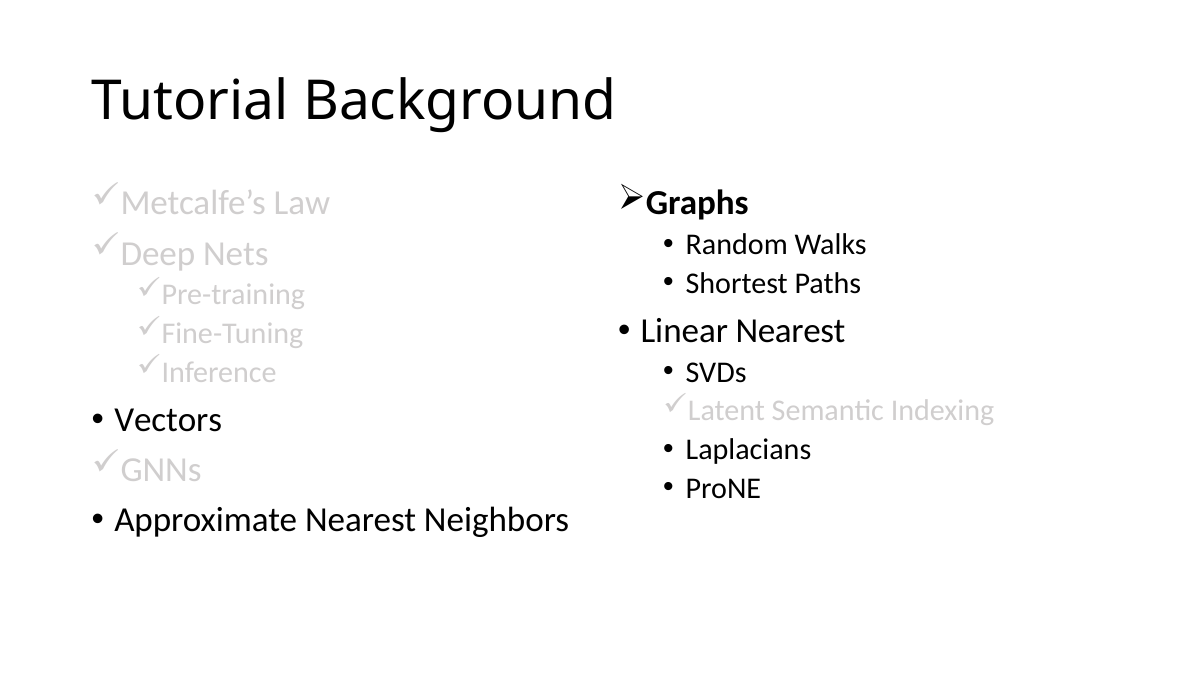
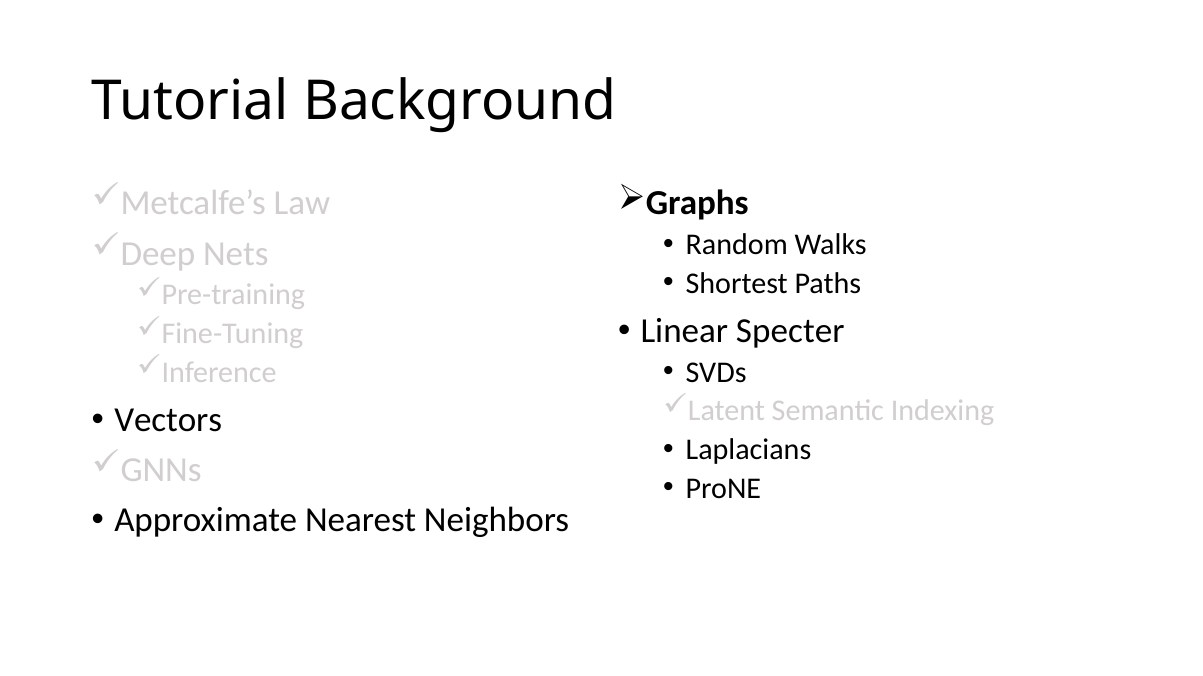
Linear Nearest: Nearest -> Specter
